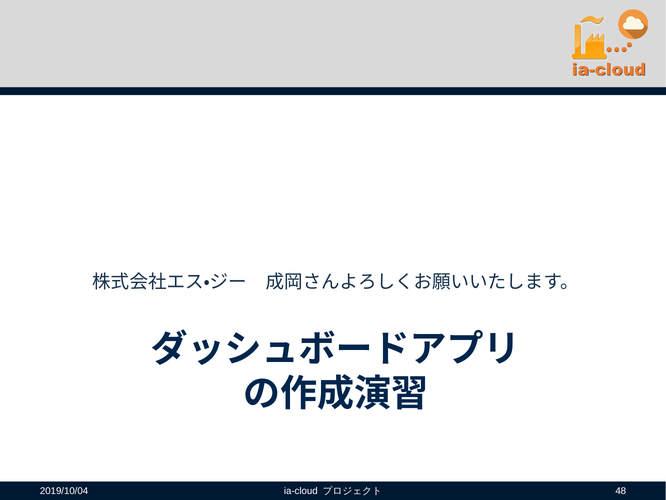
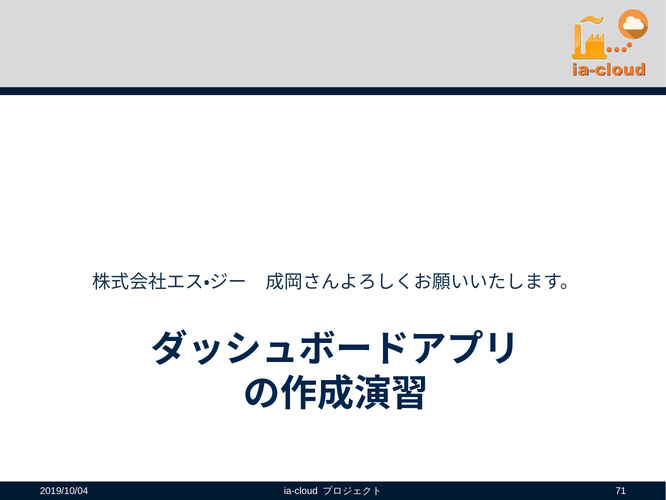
48: 48 -> 71
